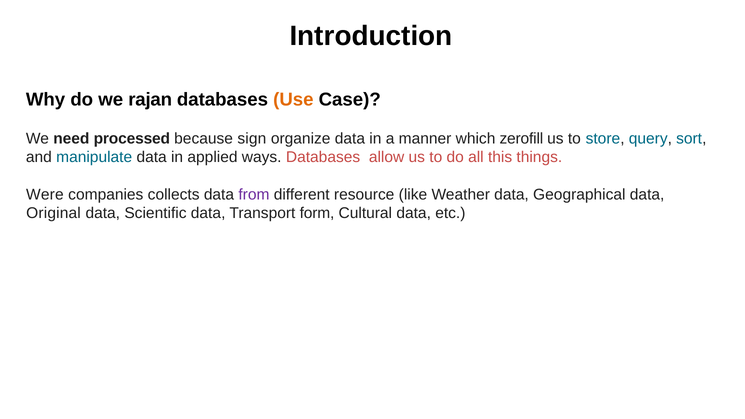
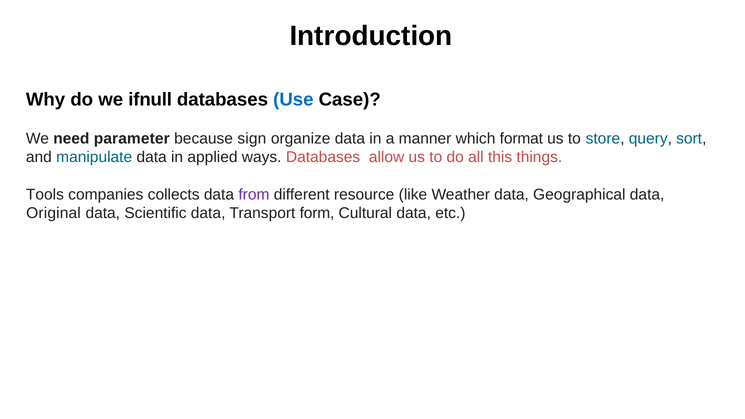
rajan: rajan -> ifnull
Use colour: orange -> blue
processed: processed -> parameter
zerofill: zerofill -> format
Were: Were -> Tools
